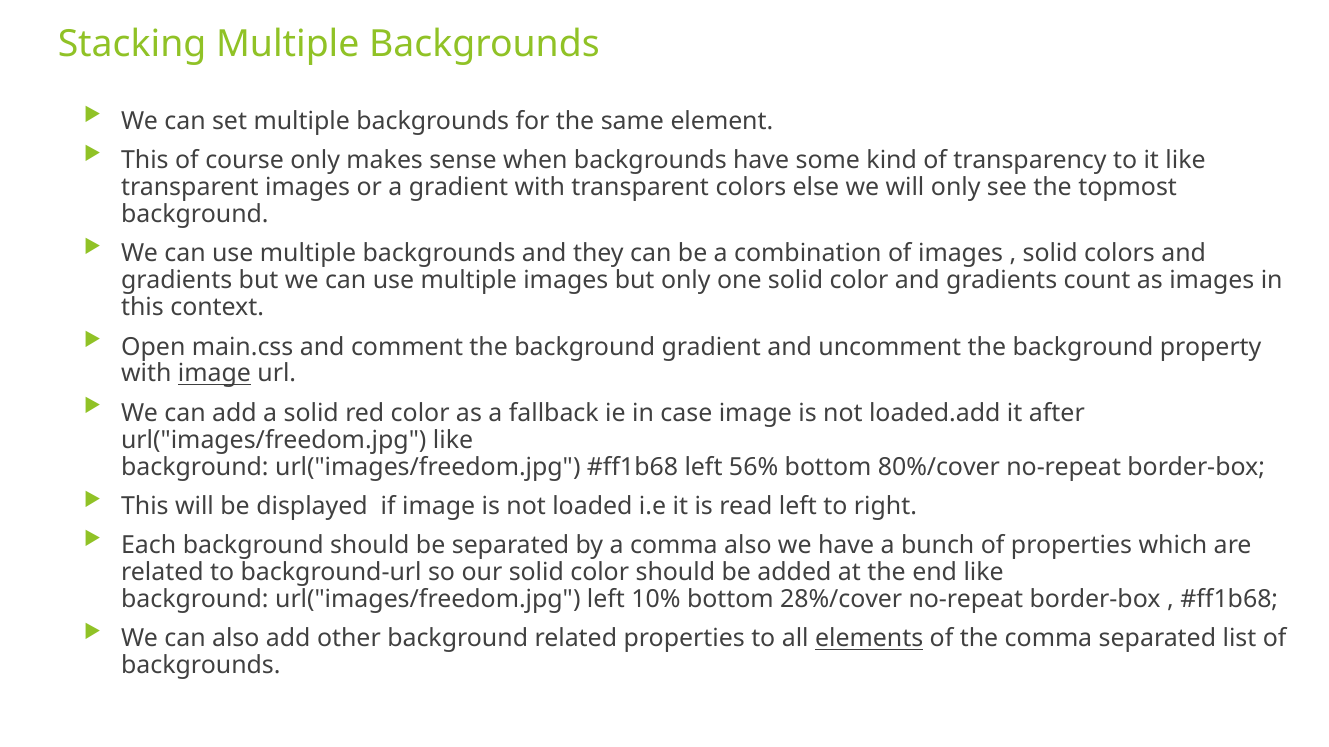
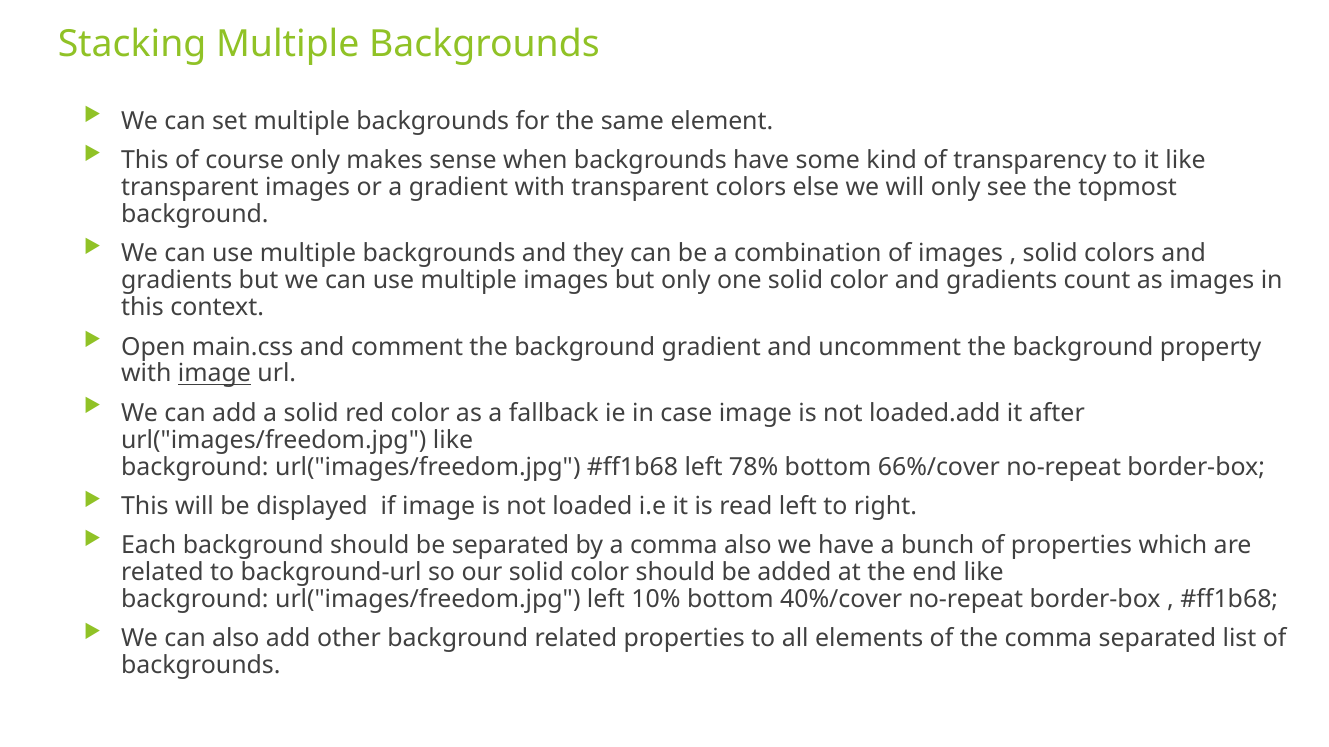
56%: 56% -> 78%
80%/cover: 80%/cover -> 66%/cover
28%/cover: 28%/cover -> 40%/cover
elements underline: present -> none
